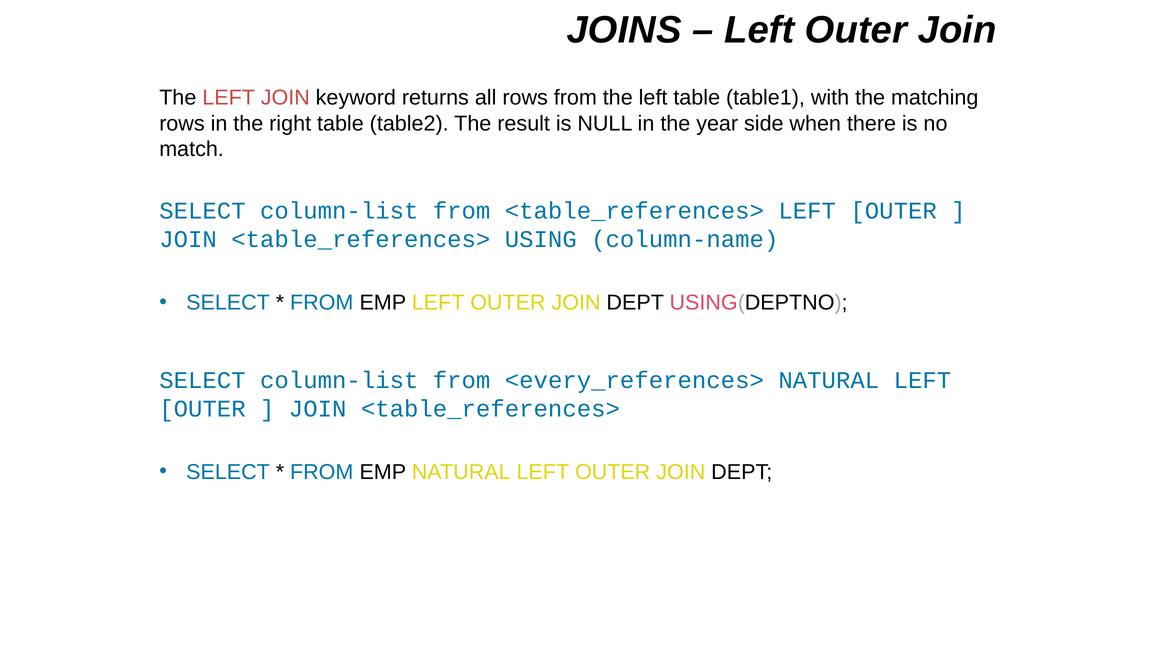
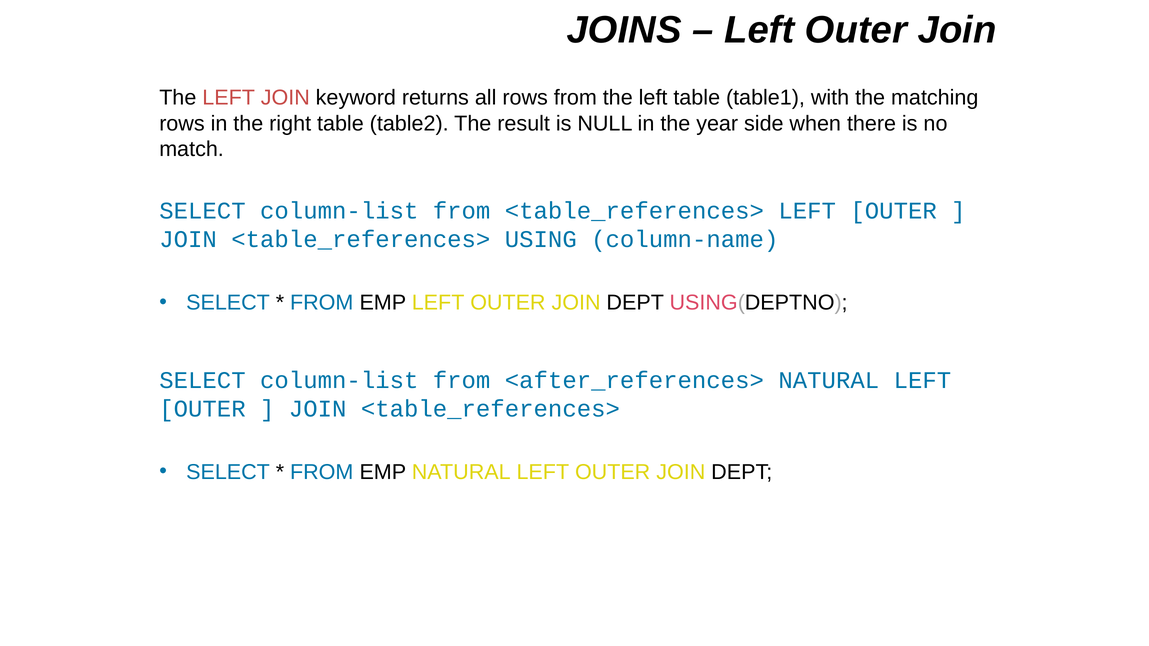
<every_references>: <every_references> -> <after_references>
